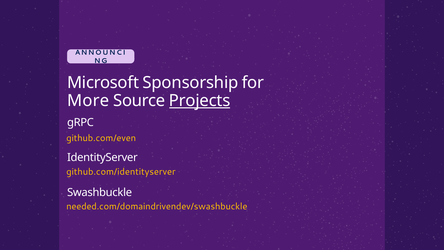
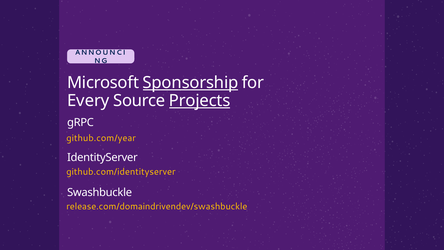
Sponsorship underline: none -> present
More: More -> Every
github.com/even: github.com/even -> github.com/year
needed.com/domaindrivendev/swashbuckle: needed.com/domaindrivendev/swashbuckle -> release.com/domaindrivendev/swashbuckle
